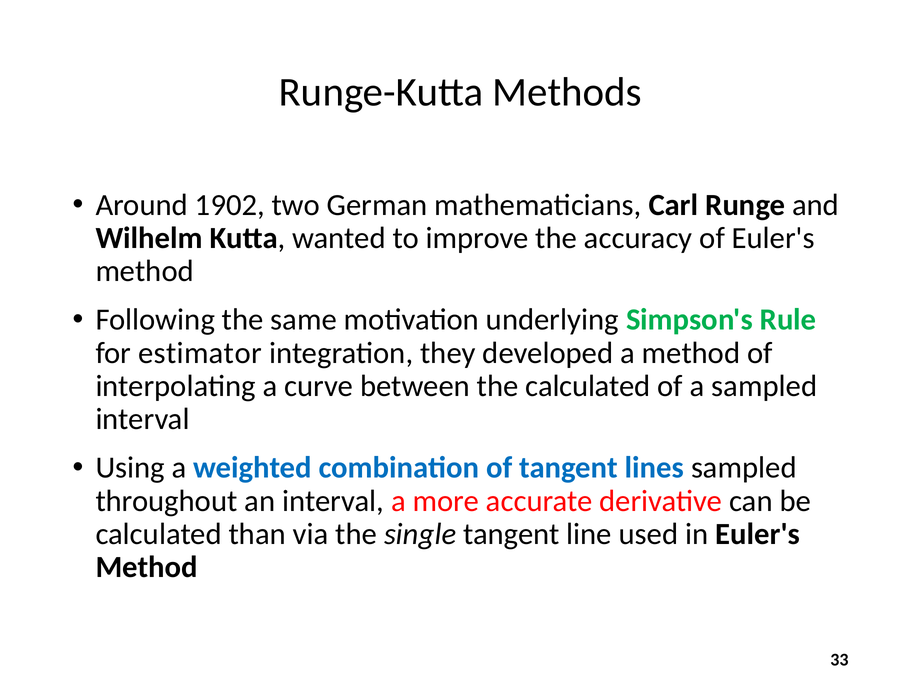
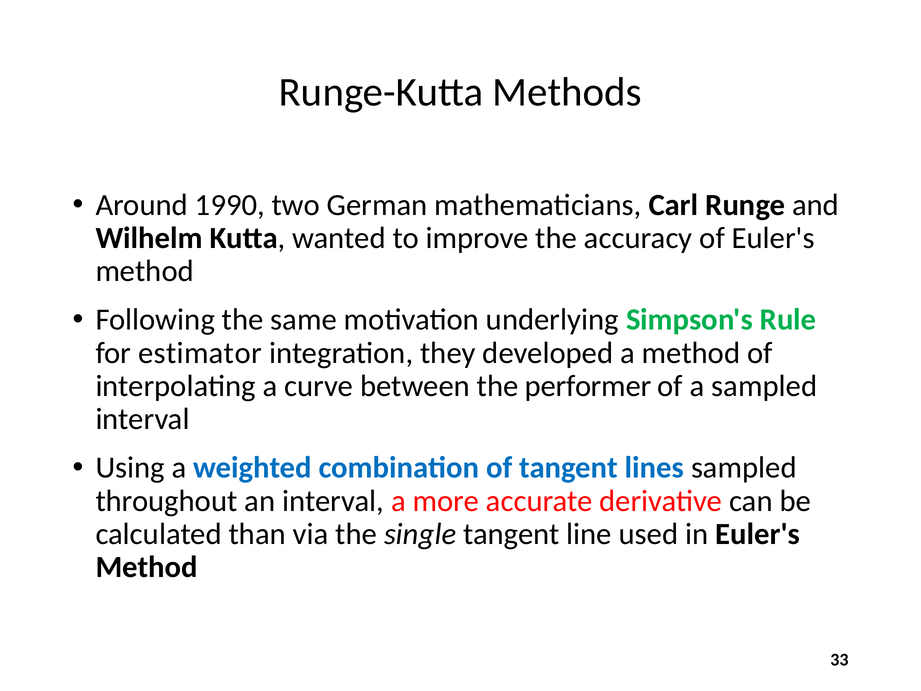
1902: 1902 -> 1990
the calculated: calculated -> performer
